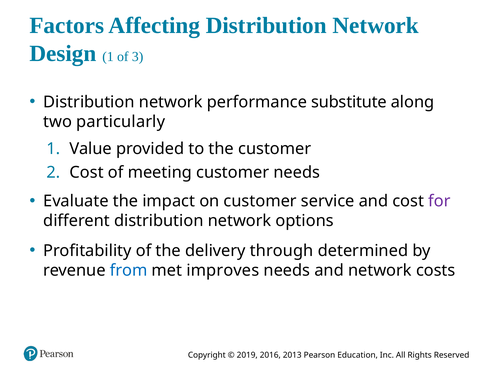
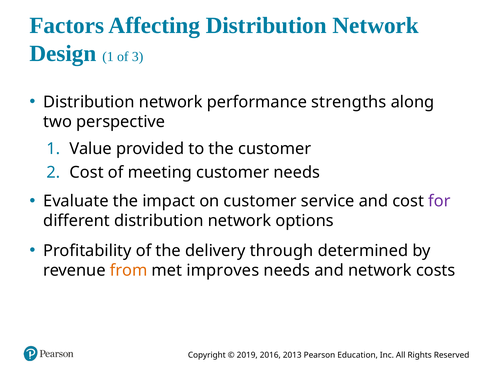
substitute: substitute -> strengths
particularly: particularly -> perspective
from colour: blue -> orange
